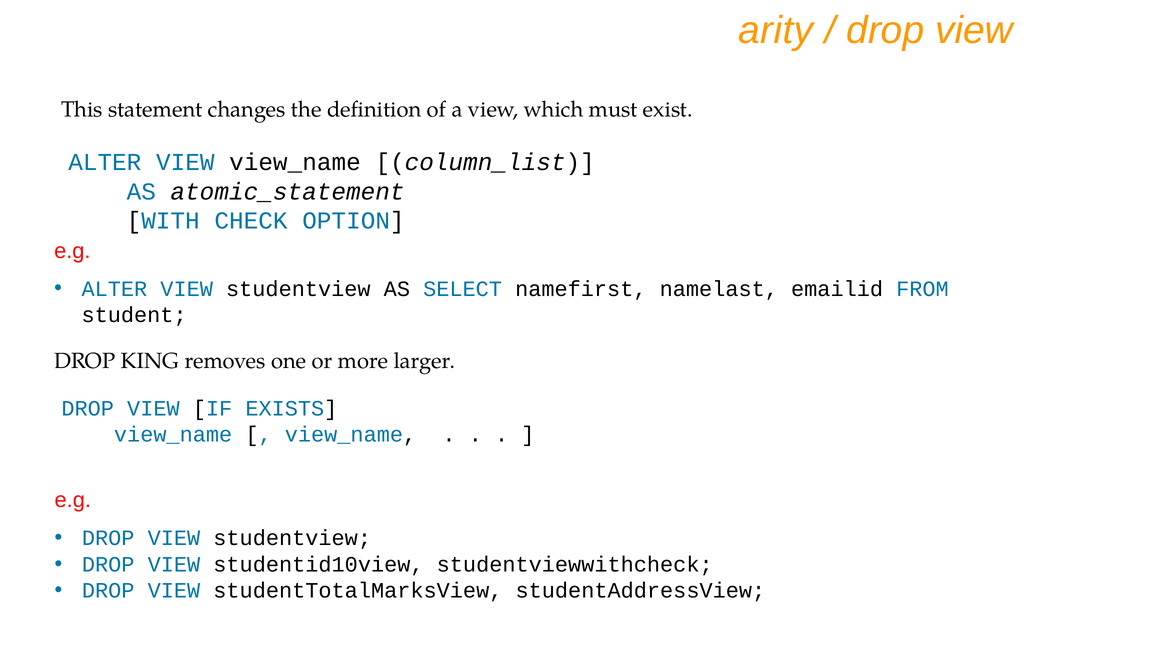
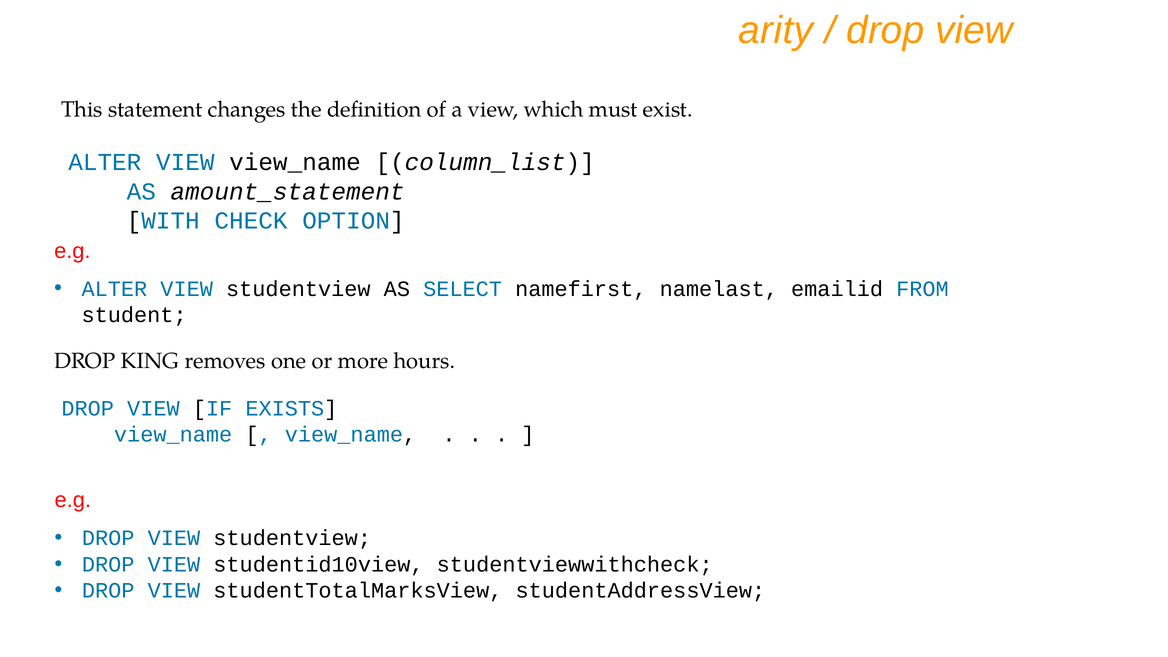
atomic_statement: atomic_statement -> amount_statement
larger: larger -> hours
